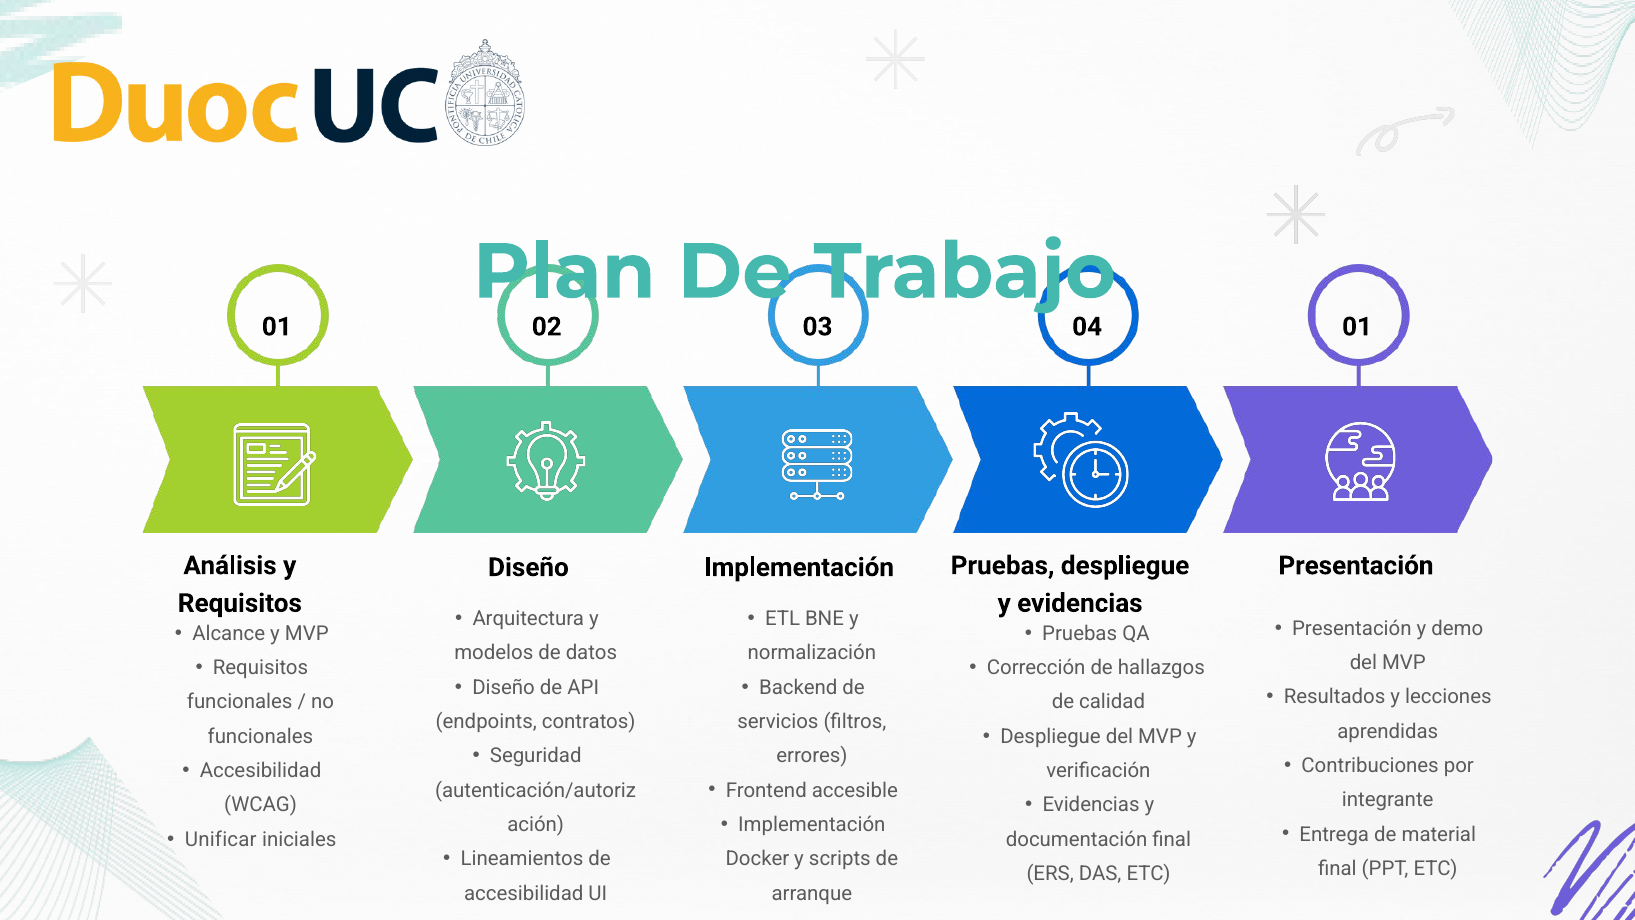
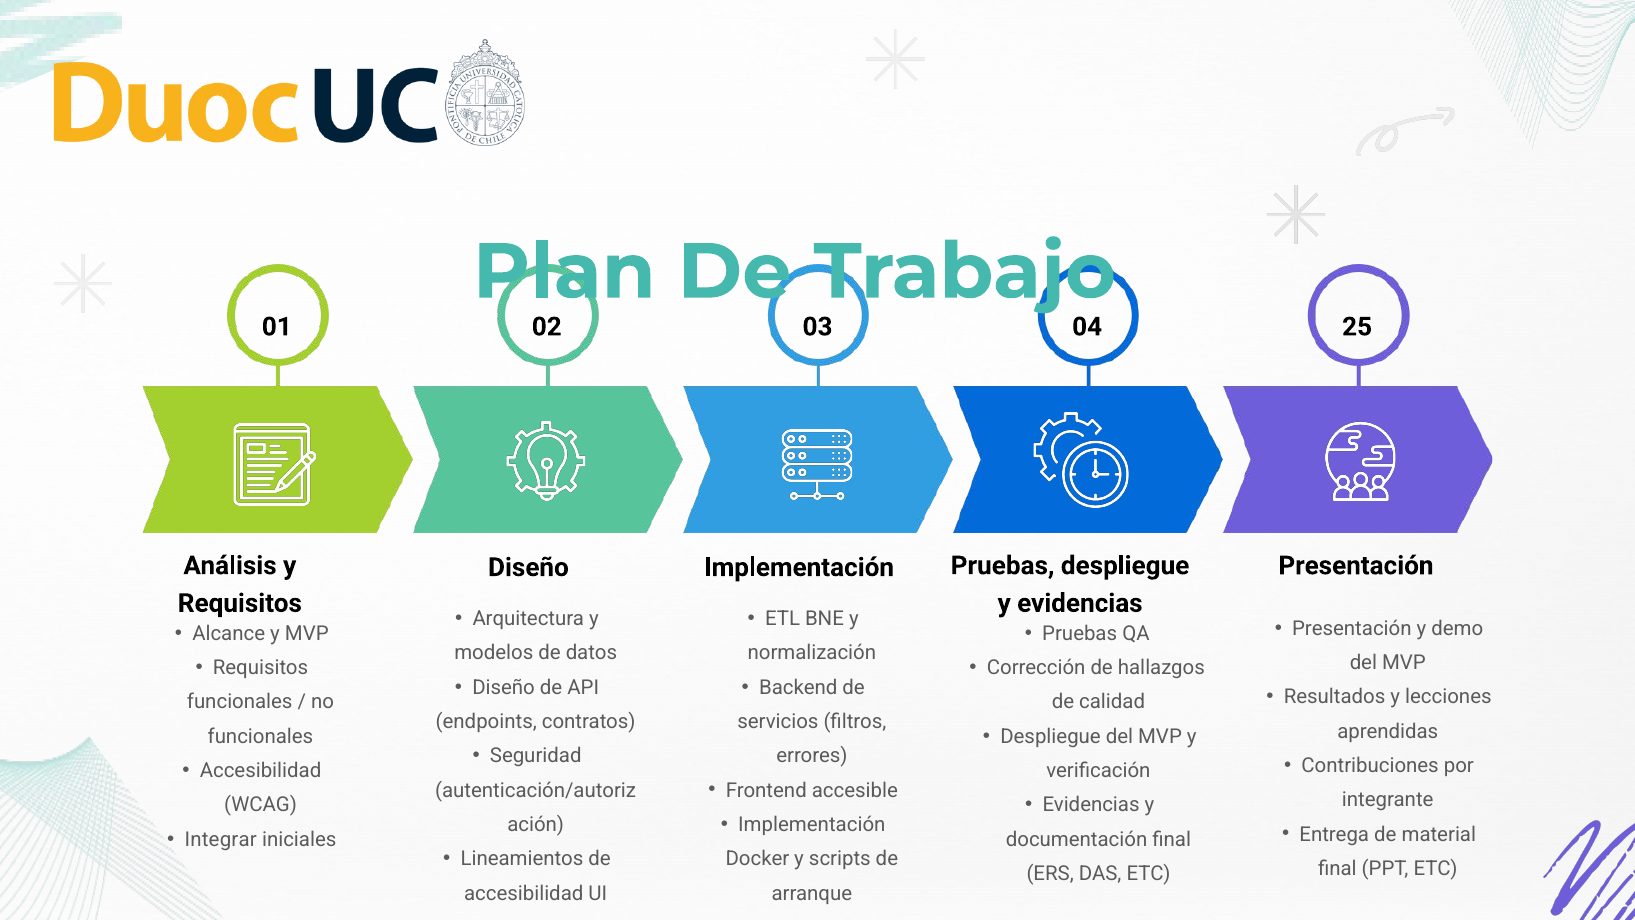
01 at (1357, 327): 01 -> 25
Unificar: Unificar -> Integrar
